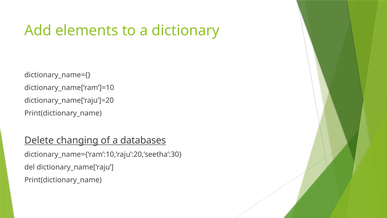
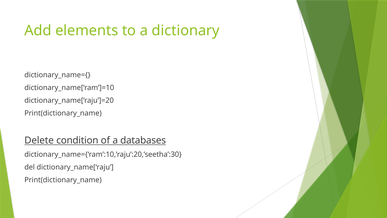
changing: changing -> condition
